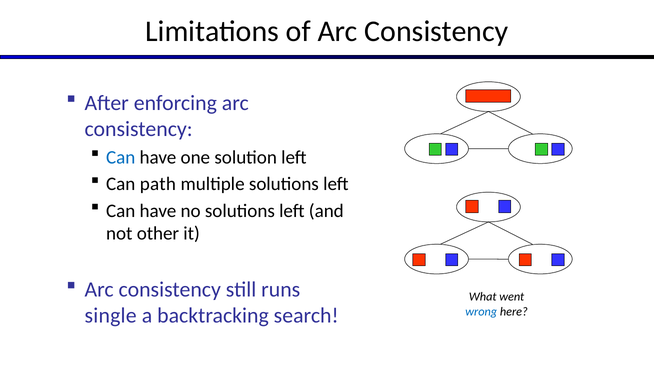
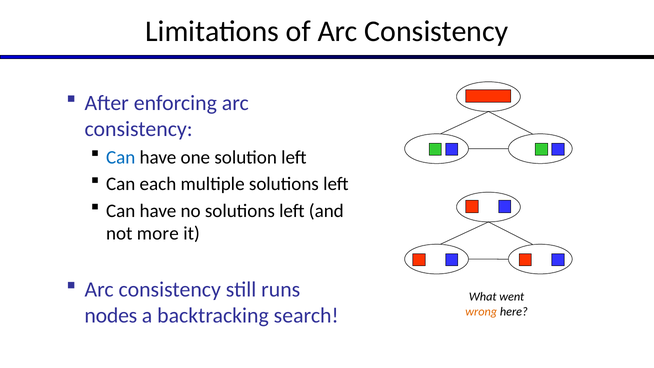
path: path -> each
other: other -> more
wrong colour: blue -> orange
single: single -> nodes
